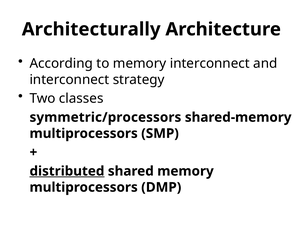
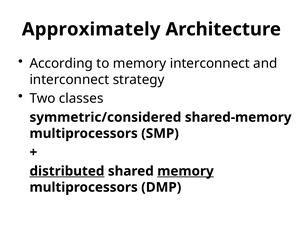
Architecturally: Architecturally -> Approximately
symmetric/processors: symmetric/processors -> symmetric/considered
memory at (185, 171) underline: none -> present
